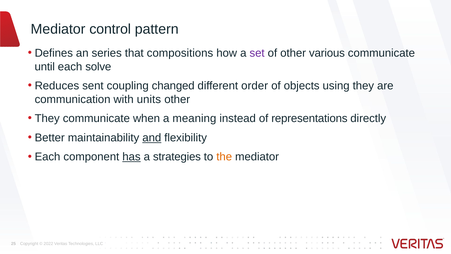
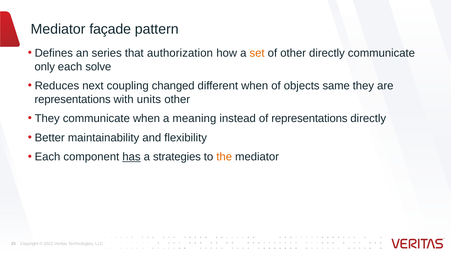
control: control -> façade
compositions: compositions -> authorization
set colour: purple -> orange
other various: various -> directly
until: until -> only
sent: sent -> next
different order: order -> when
using: using -> same
communication at (73, 99): communication -> representations
and underline: present -> none
